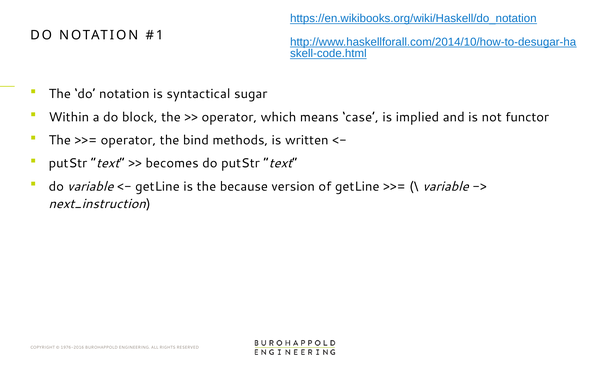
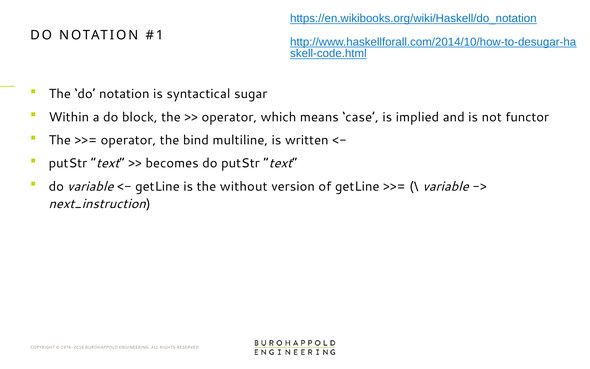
methods: methods -> multiline
because: because -> without
